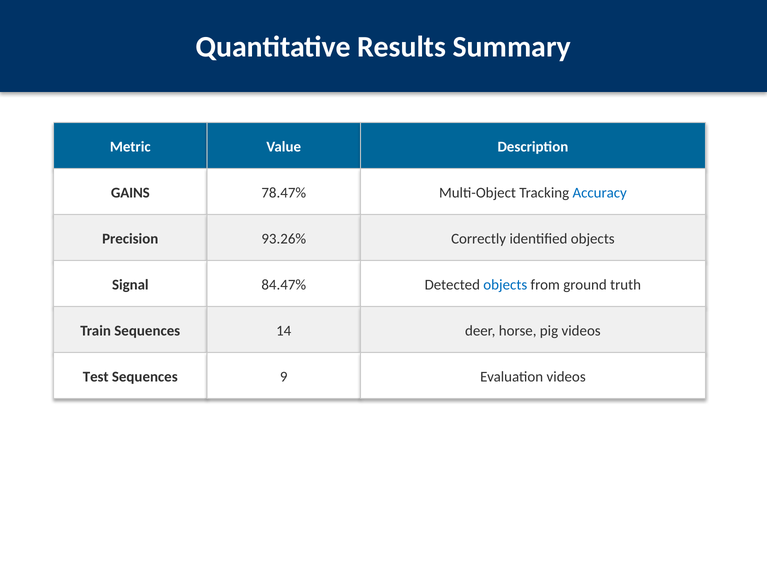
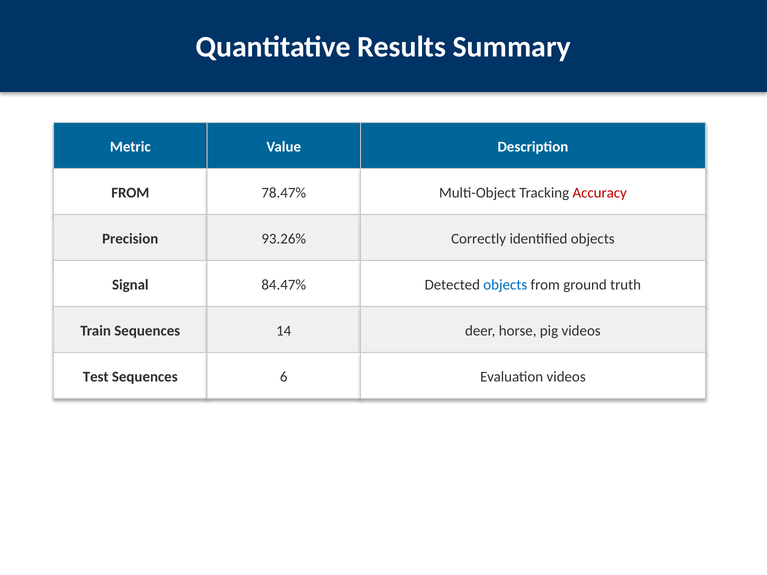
GAINS at (130, 193): GAINS -> FROM
Accuracy colour: blue -> red
9: 9 -> 6
